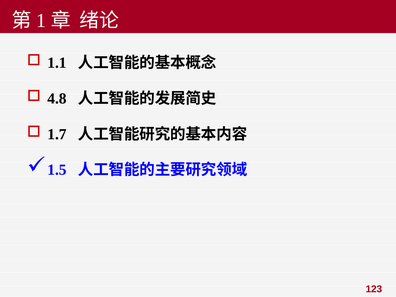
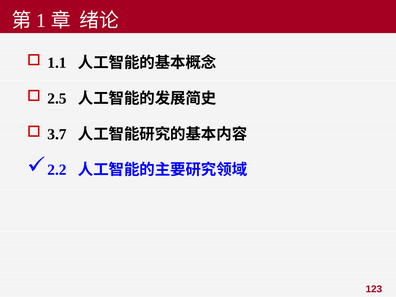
4.8: 4.8 -> 2.5
1.7: 1.7 -> 3.7
1.5: 1.5 -> 2.2
